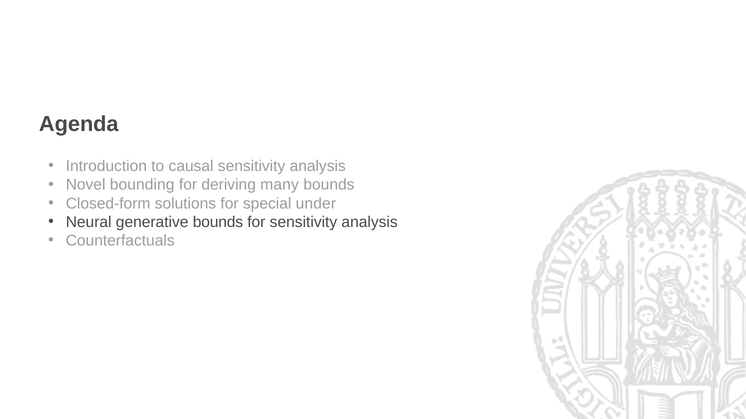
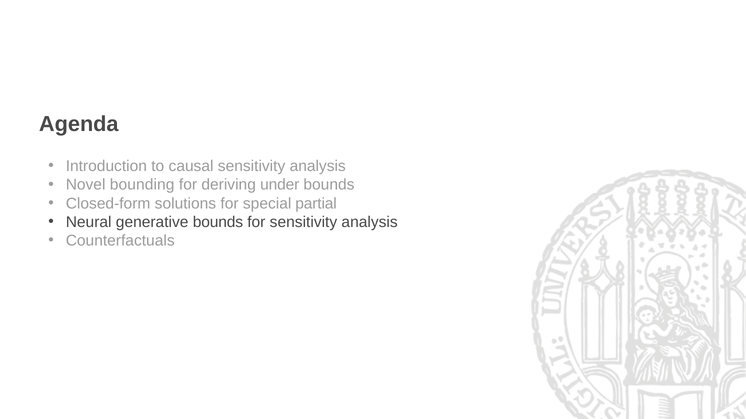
many: many -> under
under: under -> partial
